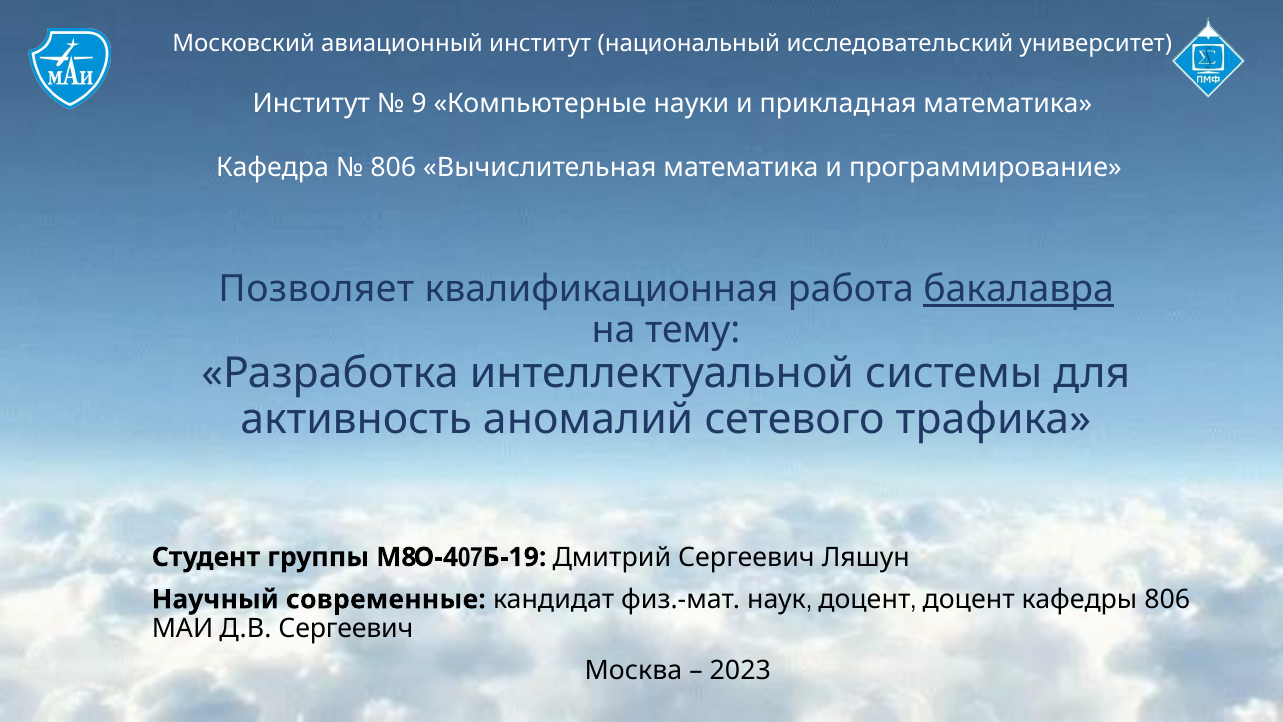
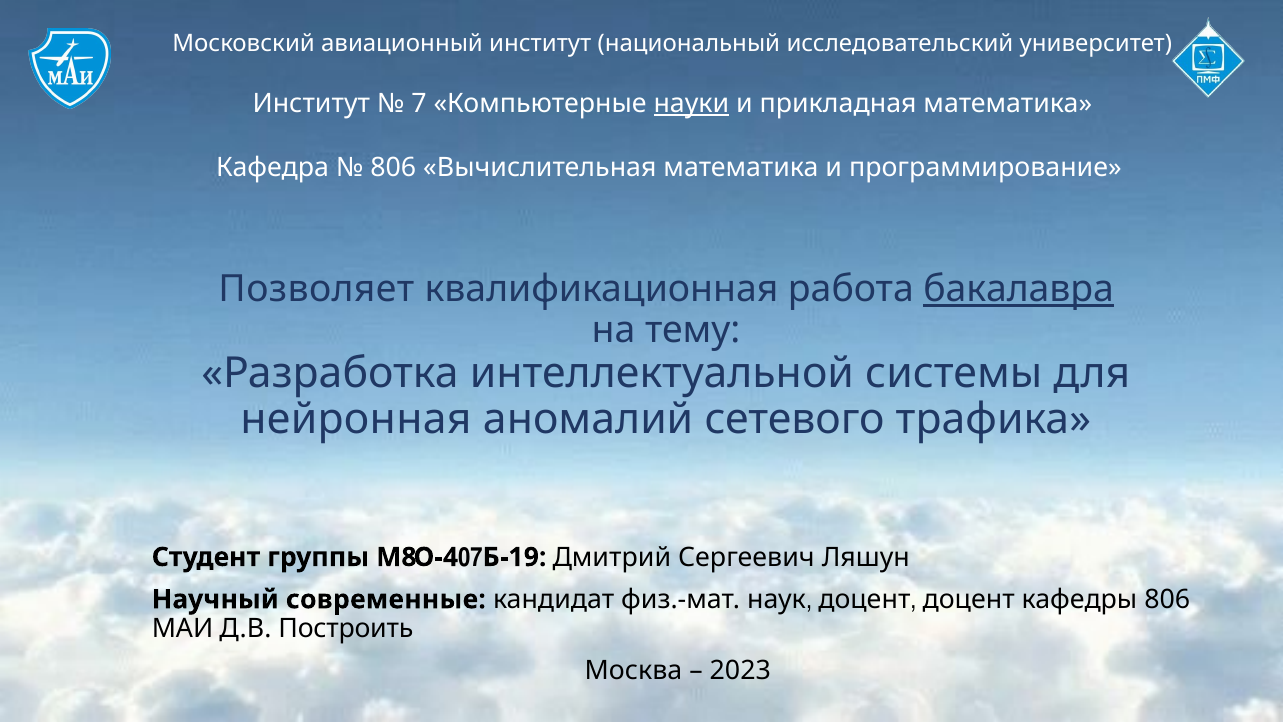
9: 9 -> 7
науки underline: none -> present
активность: активность -> нейронная
Д.В Сергеевич: Сергеевич -> Построить
